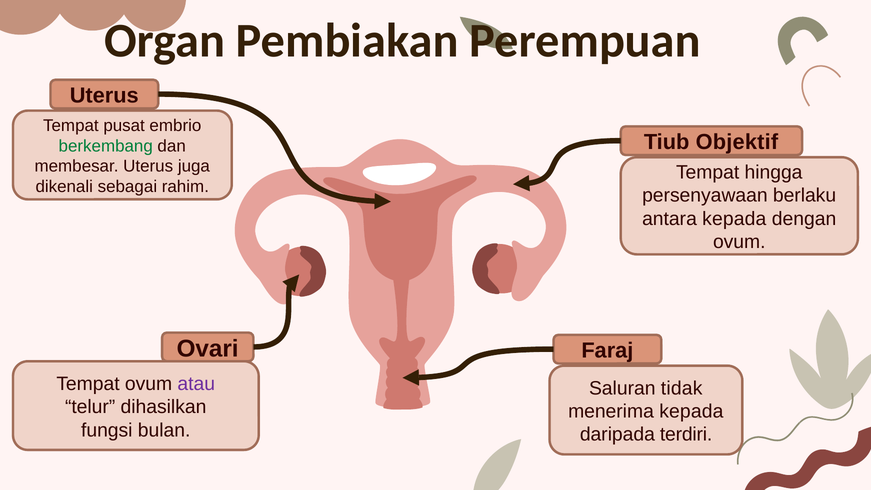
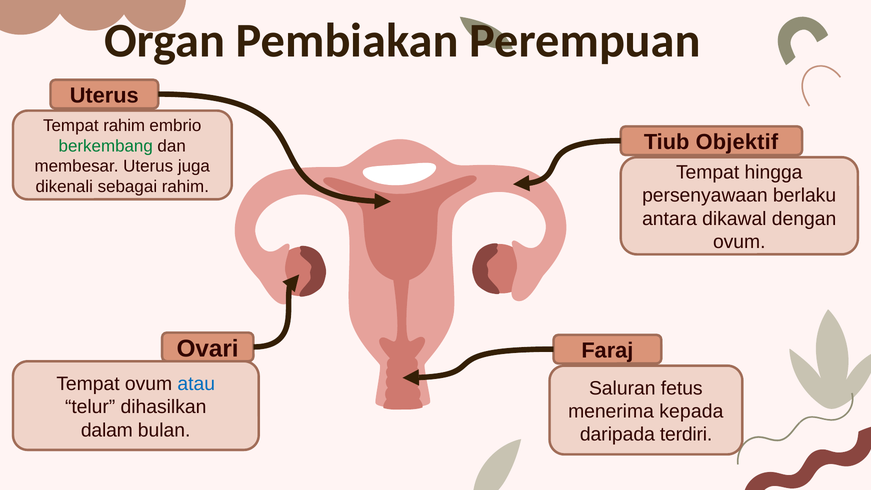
Tempat pusat: pusat -> rahim
antara kepada: kepada -> dikawal
atau colour: purple -> blue
tidak: tidak -> fetus
fungsi: fungsi -> dalam
